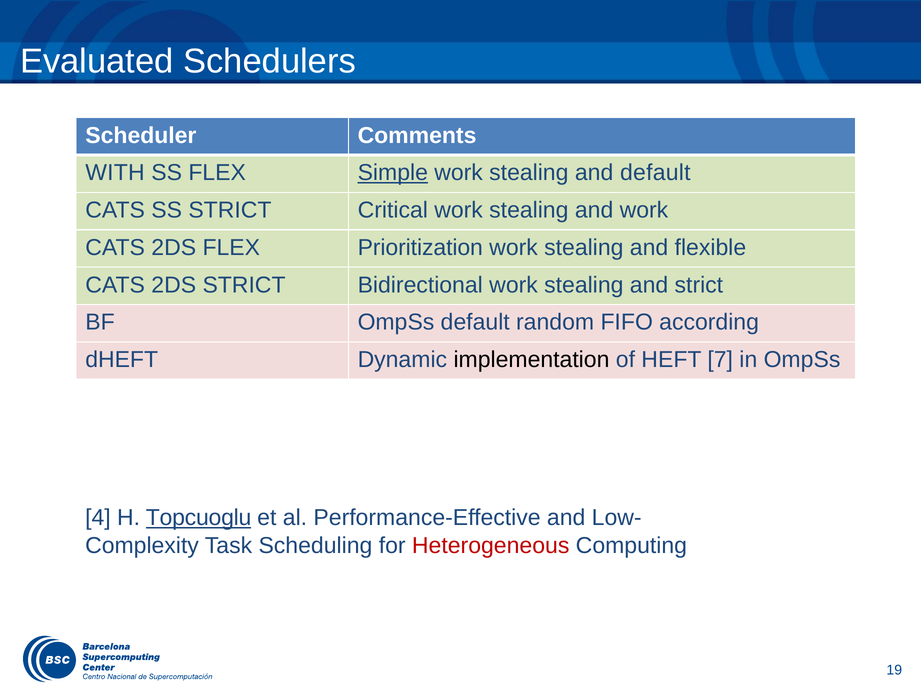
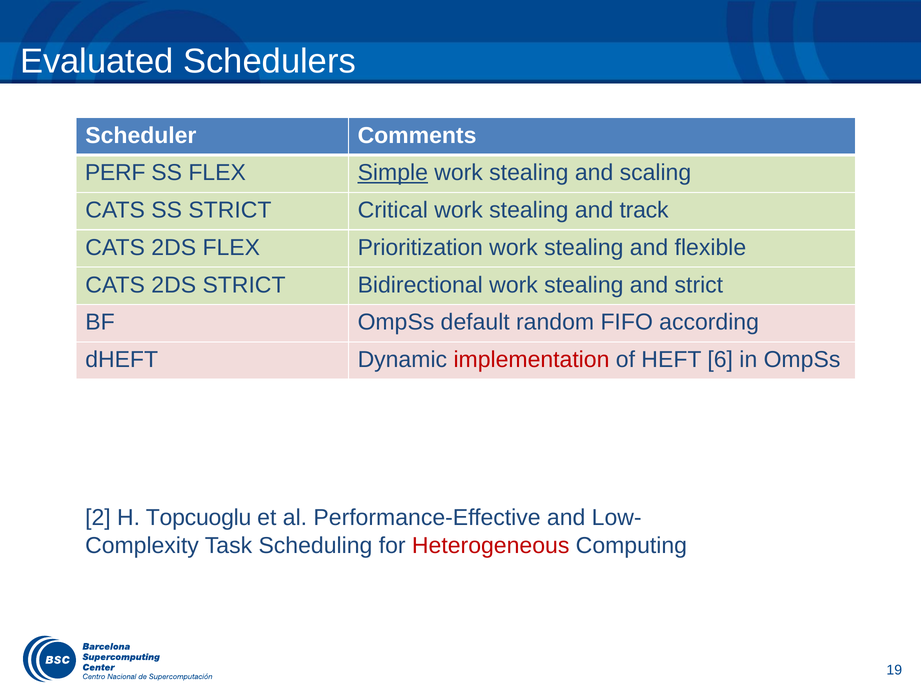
WITH: WITH -> PERF
and default: default -> scaling
and work: work -> track
implementation colour: black -> red
7: 7 -> 6
4: 4 -> 2
Topcuoglu underline: present -> none
